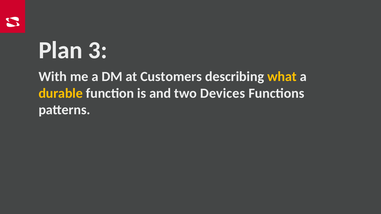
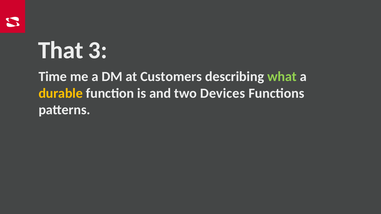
Plan: Plan -> That
With: With -> Time
what colour: yellow -> light green
